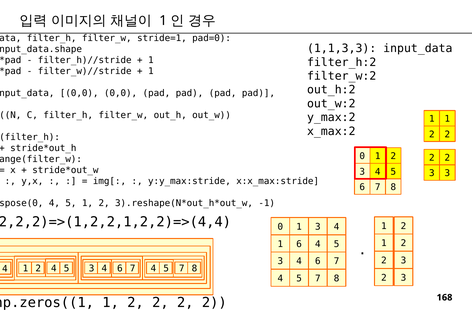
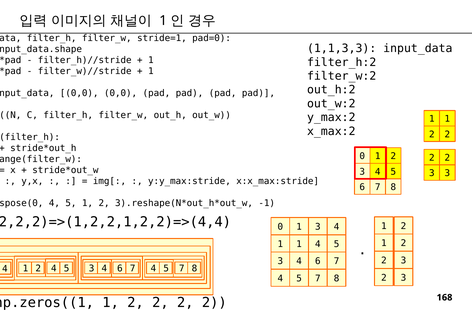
6 at (299, 244): 6 -> 1
